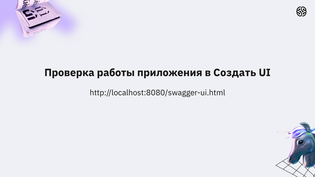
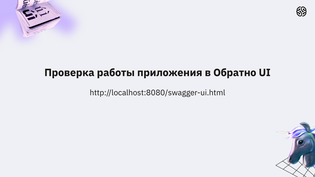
Создать: Создать -> Обратно
